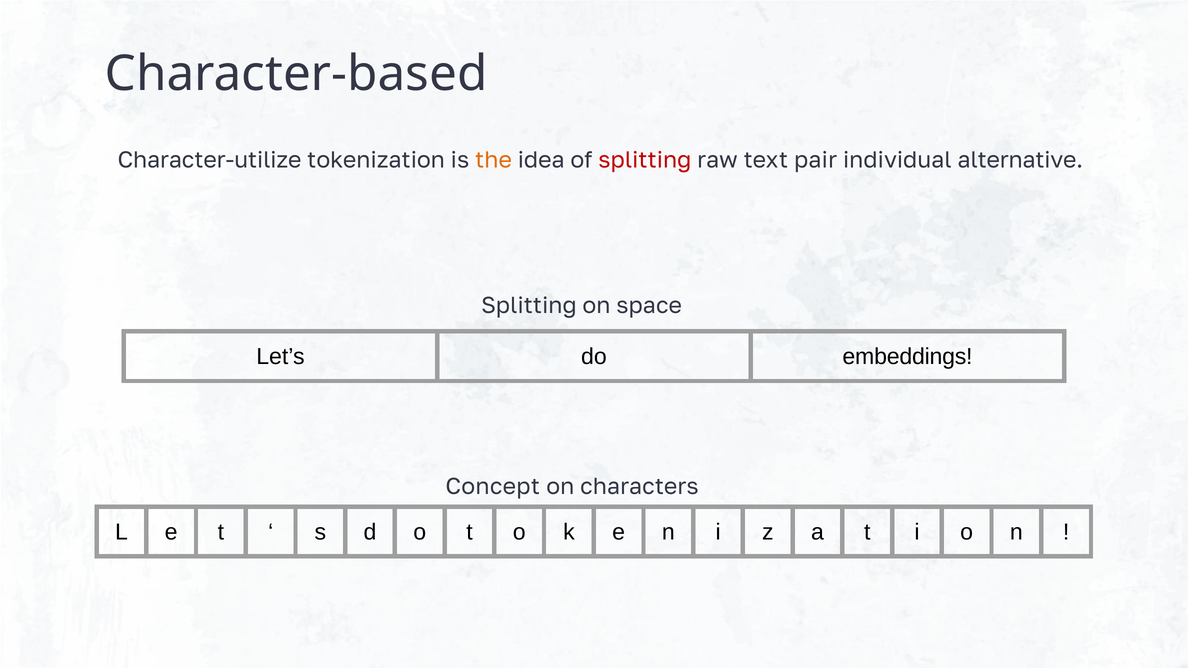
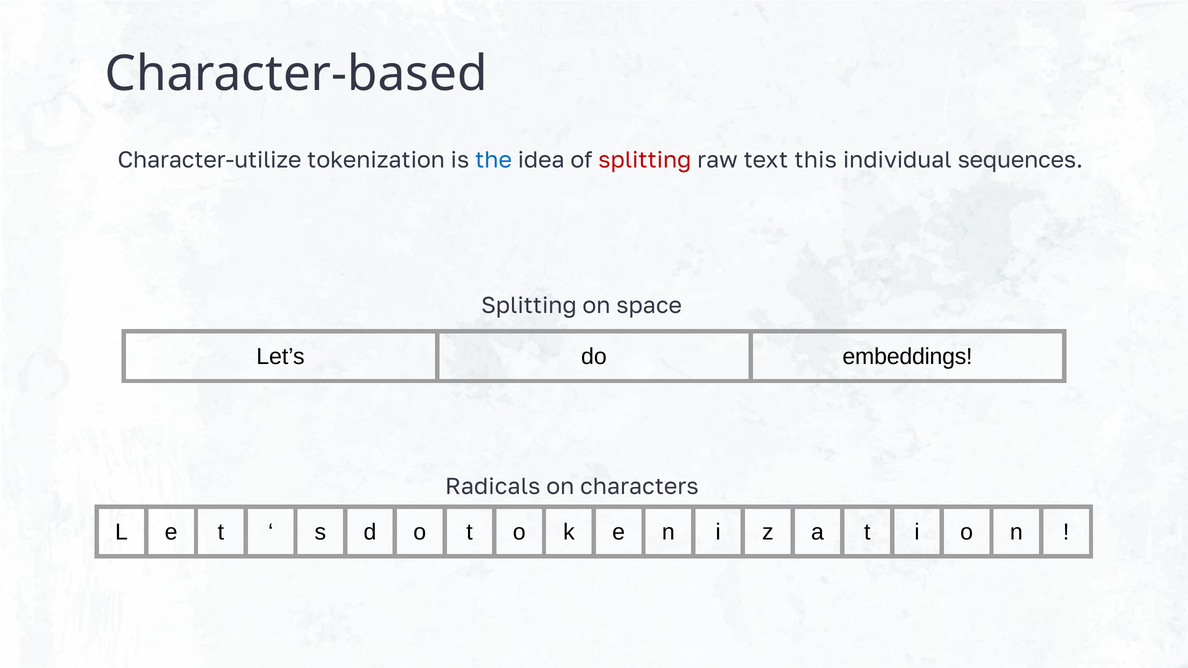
the colour: orange -> blue
pair: pair -> this
alternative: alternative -> sequences
Concept: Concept -> Radicals
